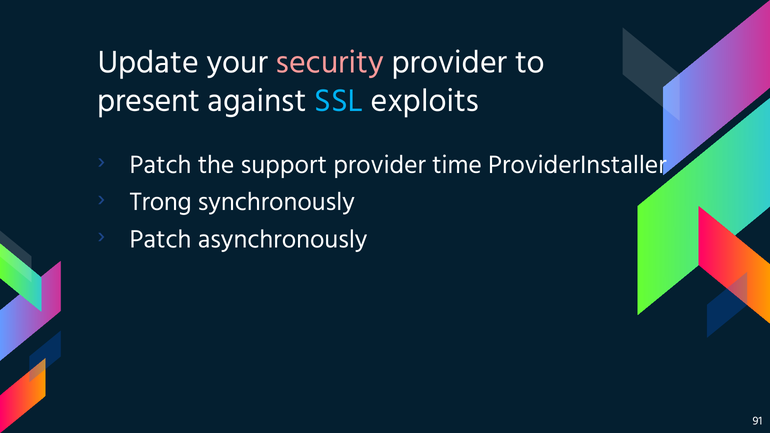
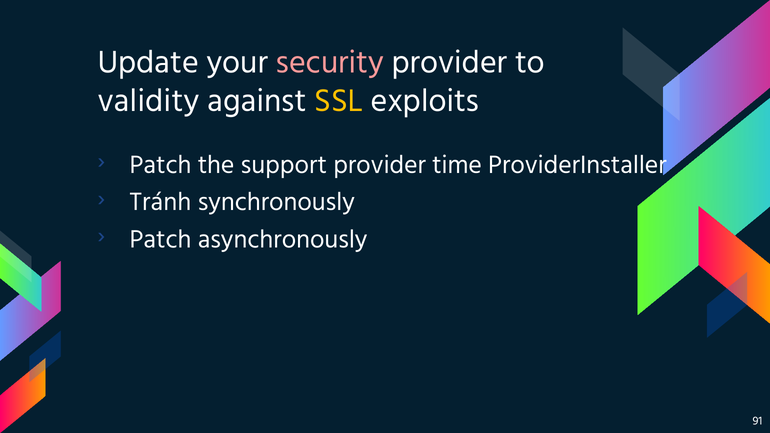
present: present -> validity
SSL colour: light blue -> yellow
Trong: Trong -> Tránh
